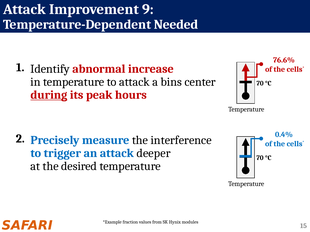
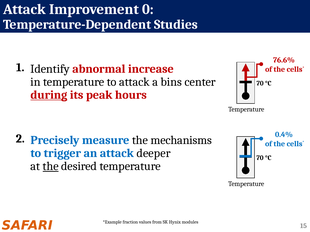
9: 9 -> 0
Needed: Needed -> Studies
interference: interference -> mechanisms
the at (51, 167) underline: none -> present
